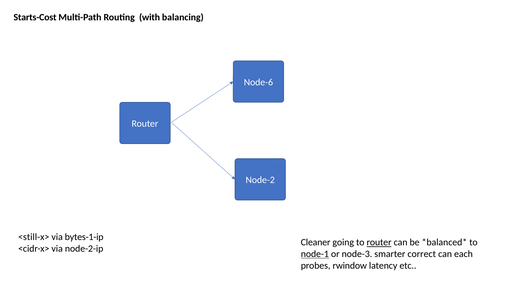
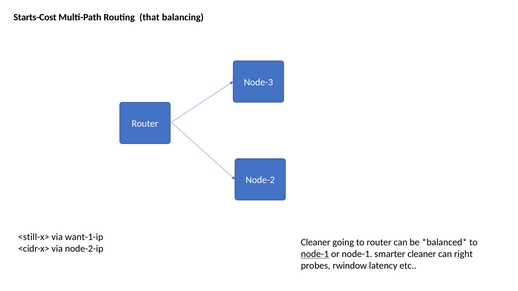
with: with -> that
Node-6: Node-6 -> Node-3
bytes-1-ip: bytes-1-ip -> want-1-ip
router at (379, 243) underline: present -> none
or node-3: node-3 -> node-1
smarter correct: correct -> cleaner
each: each -> right
